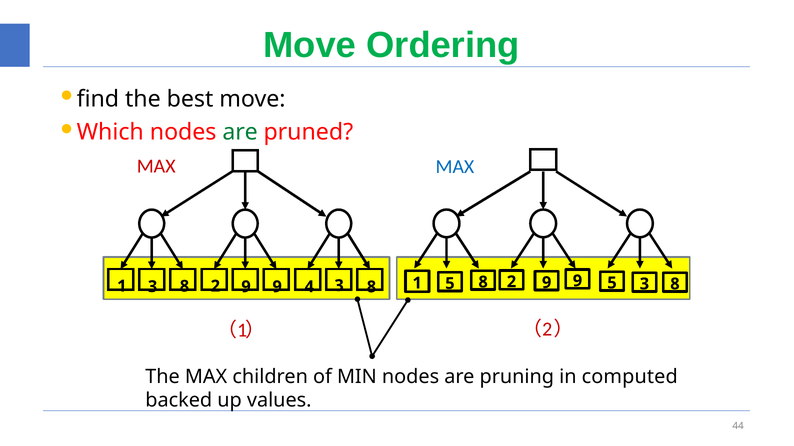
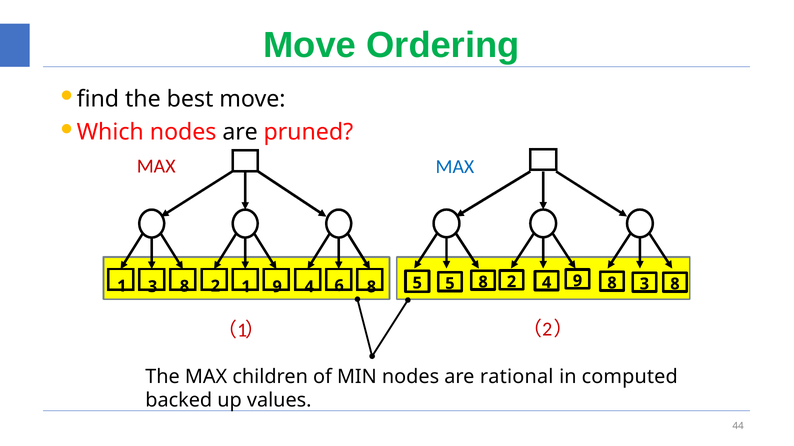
are at (240, 132) colour: green -> black
8 5: 5 -> 8
9 at (547, 283): 9 -> 4
4 3: 3 -> 6
3 9: 9 -> 1
9 1: 1 -> 5
pruning: pruning -> rational
